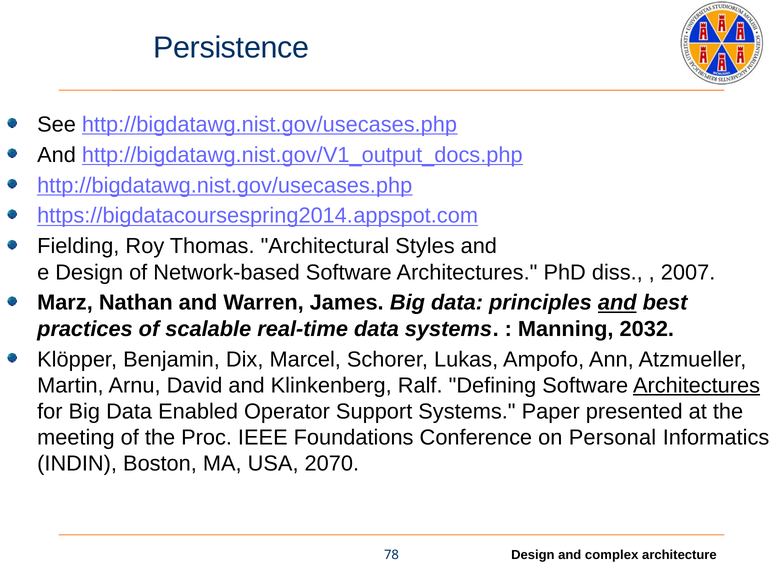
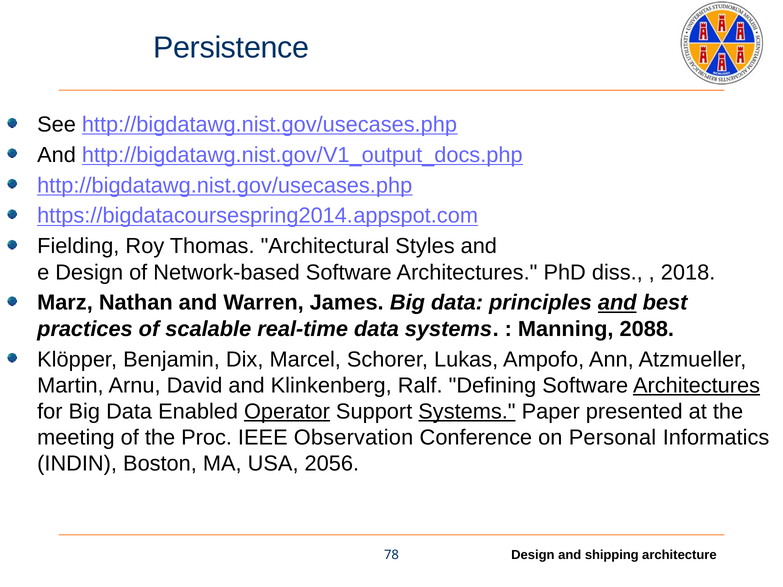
2007: 2007 -> 2018
2032: 2032 -> 2088
Operator underline: none -> present
Systems at (467, 412) underline: none -> present
Foundations: Foundations -> Observation
2070: 2070 -> 2056
complex: complex -> shipping
